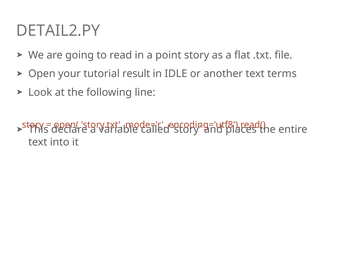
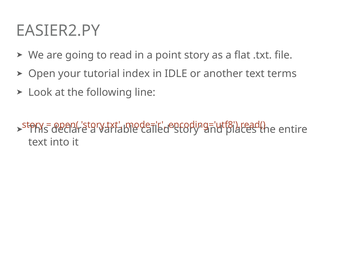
DETAIL2.PY: DETAIL2.PY -> EASIER2.PY
result: result -> index
